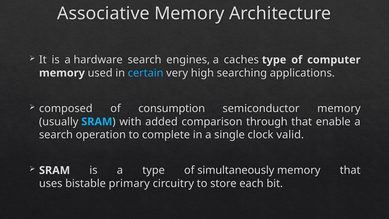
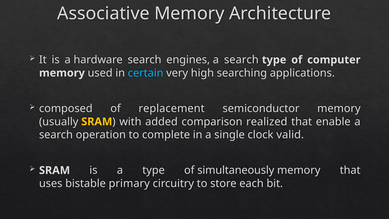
engines a caches: caches -> search
consumption: consumption -> replacement
SRAM at (97, 122) colour: light blue -> yellow
through: through -> realized
